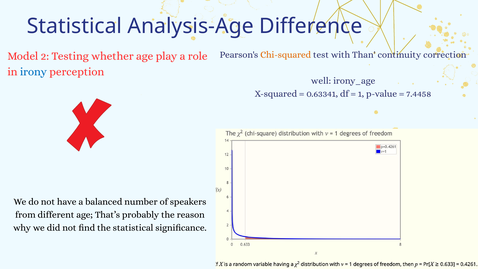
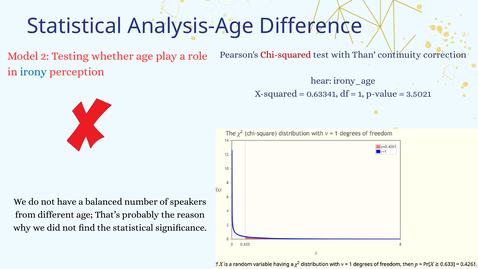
Chi-squared colour: orange -> red
well: well -> hear
7.4458: 7.4458 -> 3.5021
